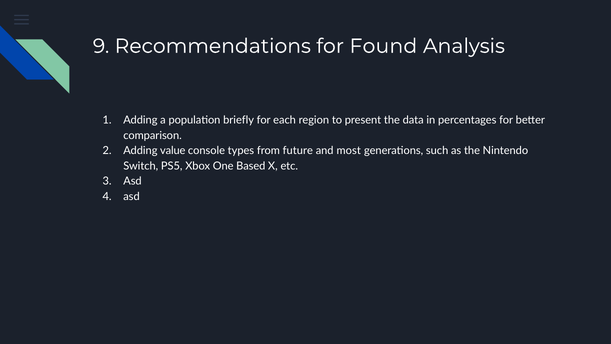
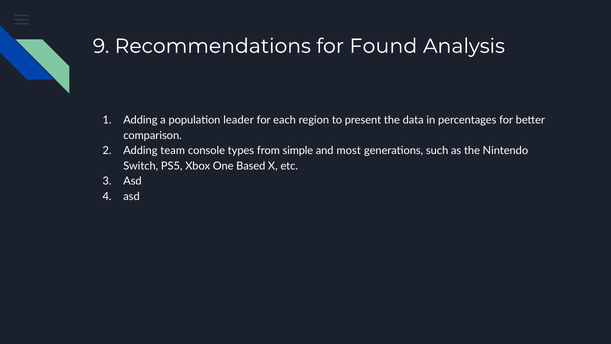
briefly: briefly -> leader
value: value -> team
future: future -> simple
